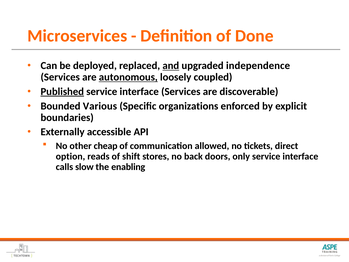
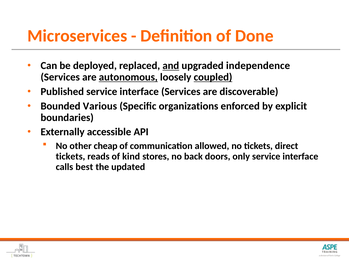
coupled underline: none -> present
Published underline: present -> none
option at (70, 156): option -> tickets
shift: shift -> kind
slow: slow -> best
enabling: enabling -> updated
